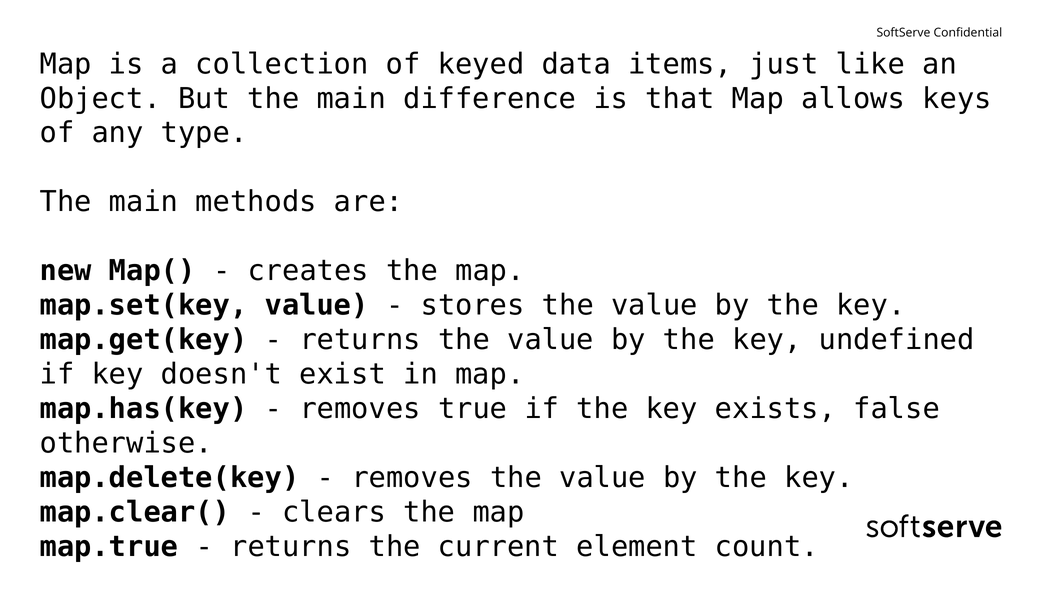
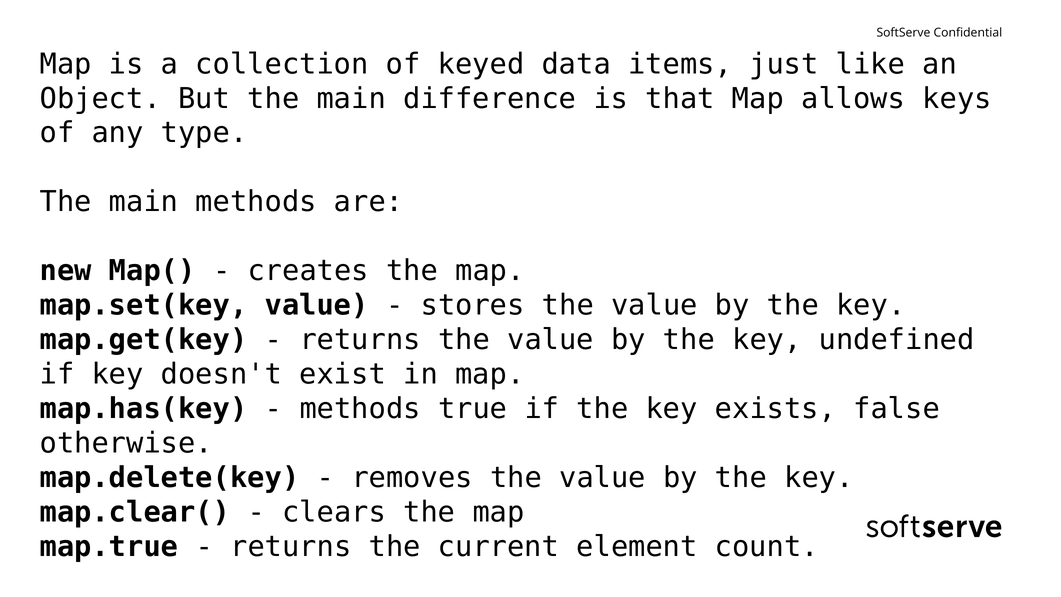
removes at (360, 409): removes -> methods
